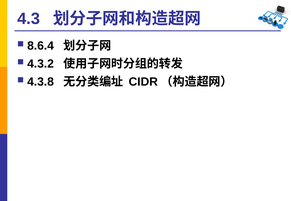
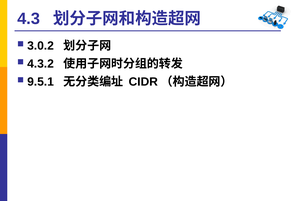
8.6.4: 8.6.4 -> 3.0.2
4.3.8: 4.3.8 -> 9.5.1
